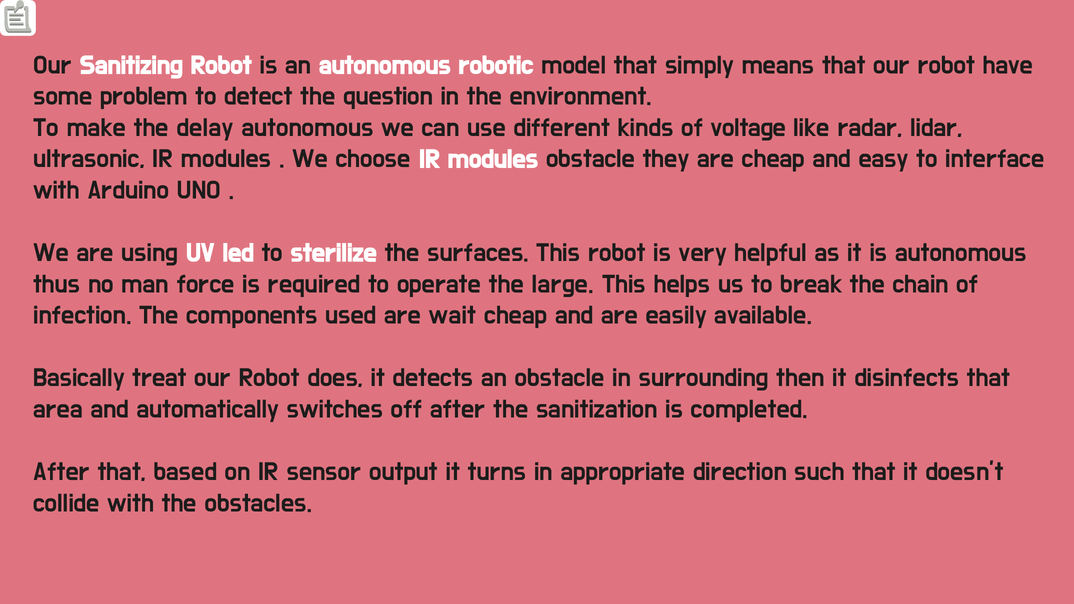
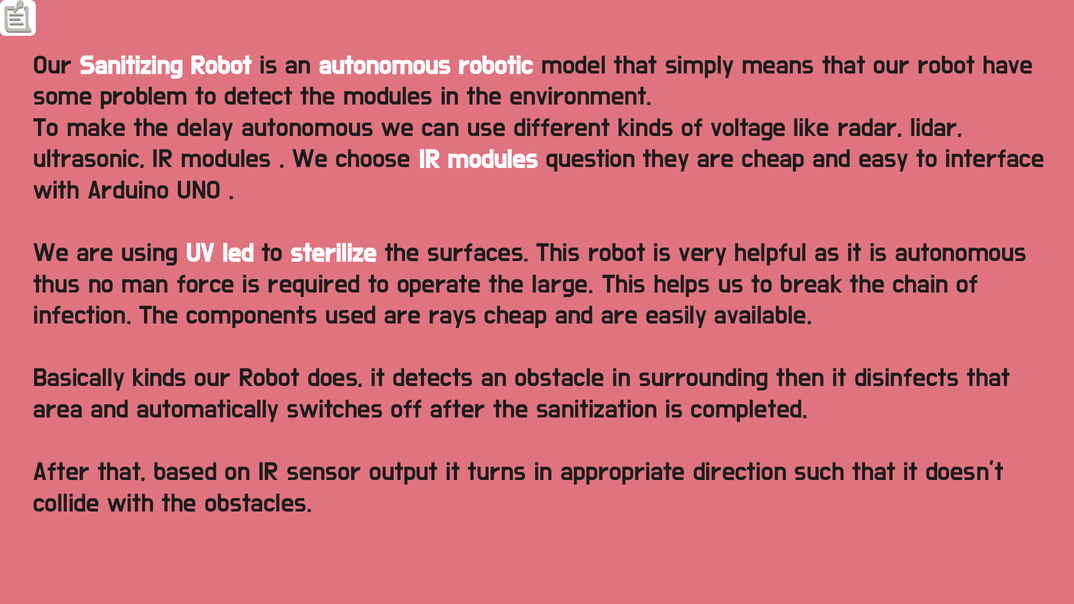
the question: question -> modules
modules obstacle: obstacle -> question
wait: wait -> rays
Basically treat: treat -> kinds
